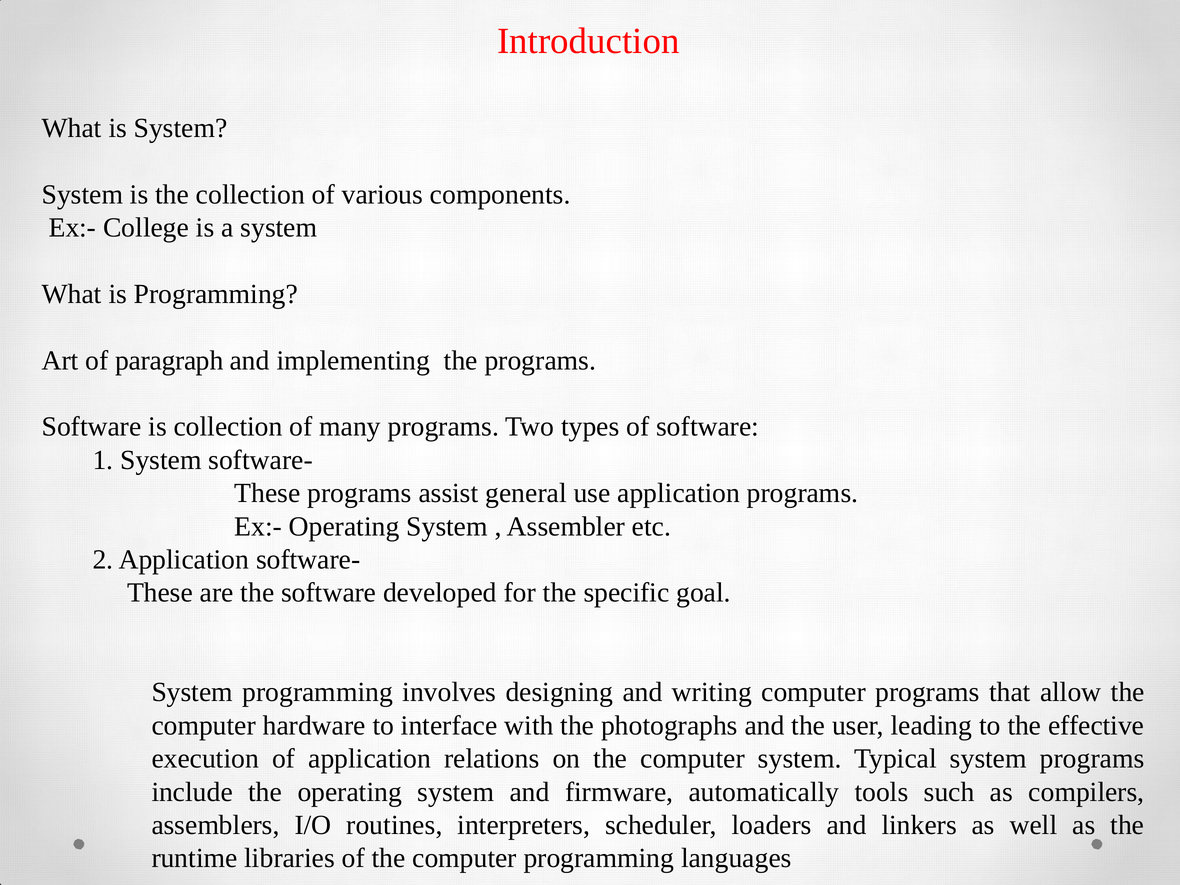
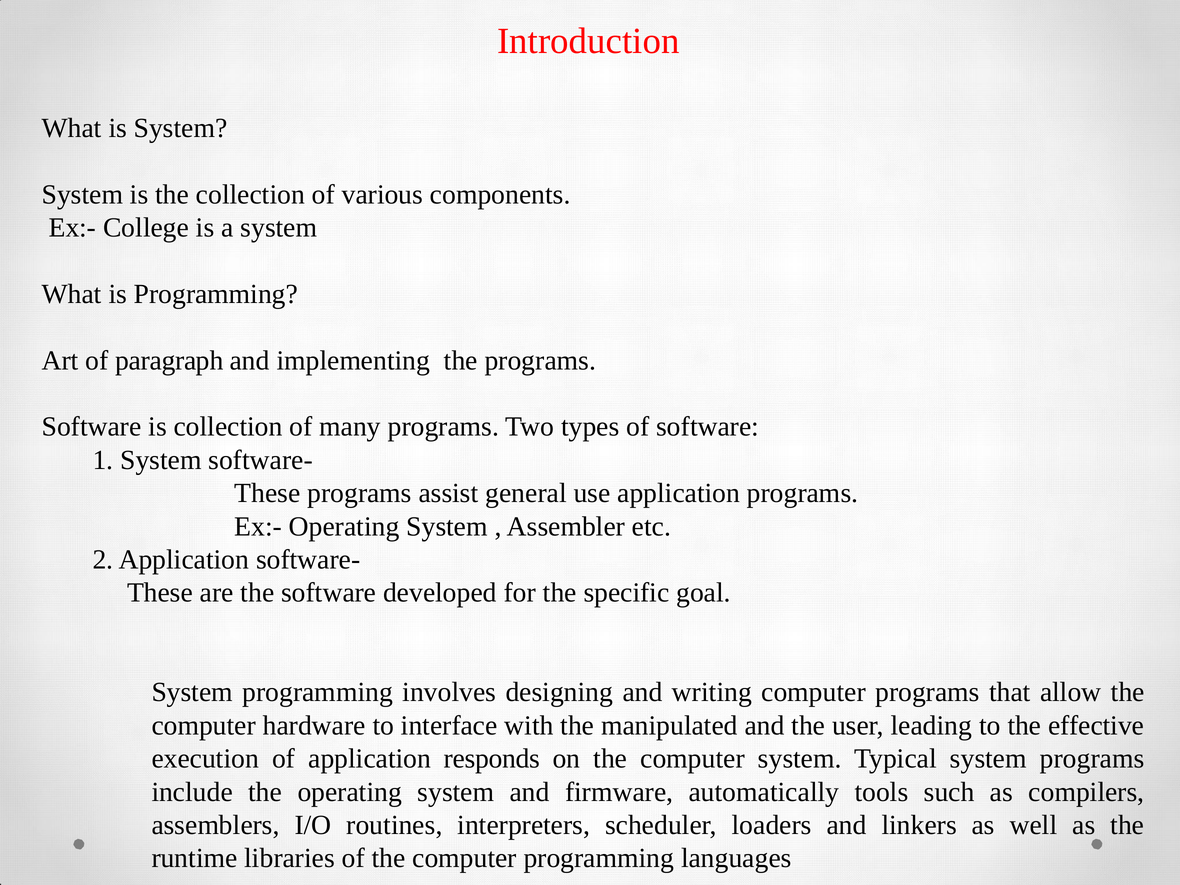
photographs: photographs -> manipulated
relations: relations -> responds
